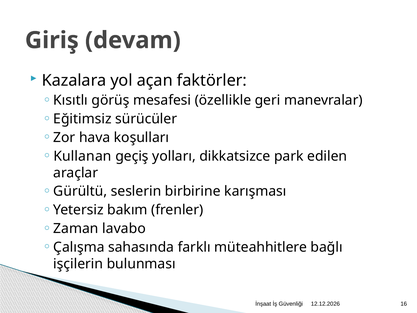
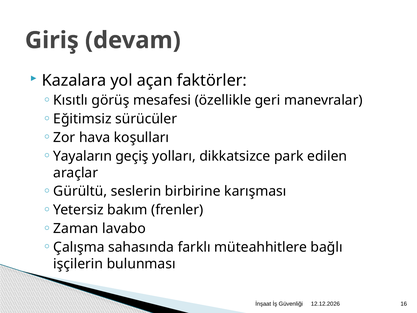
Kullanan: Kullanan -> Yayaların
